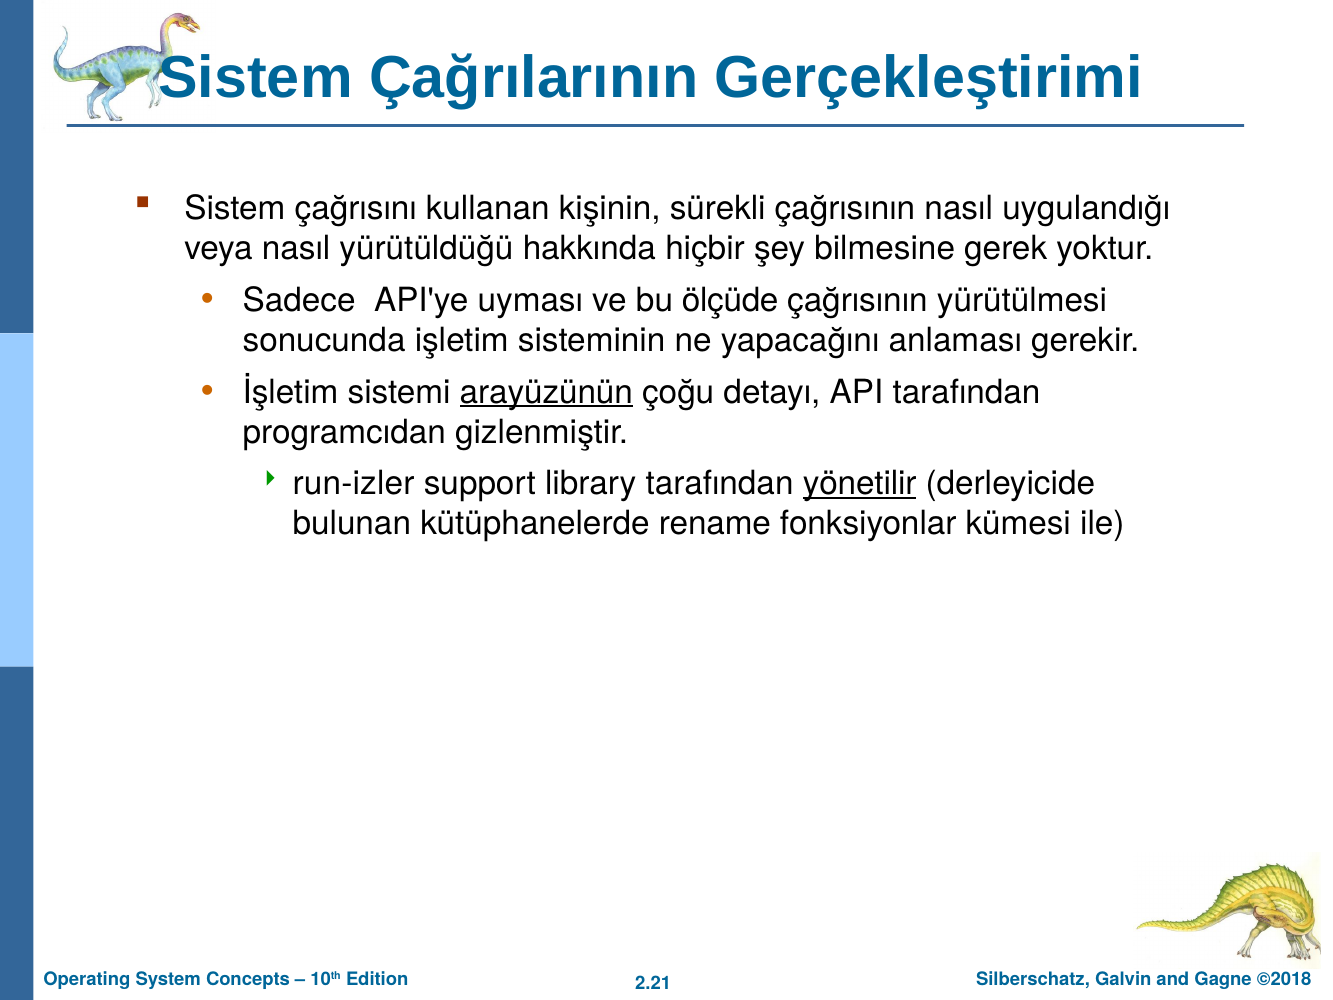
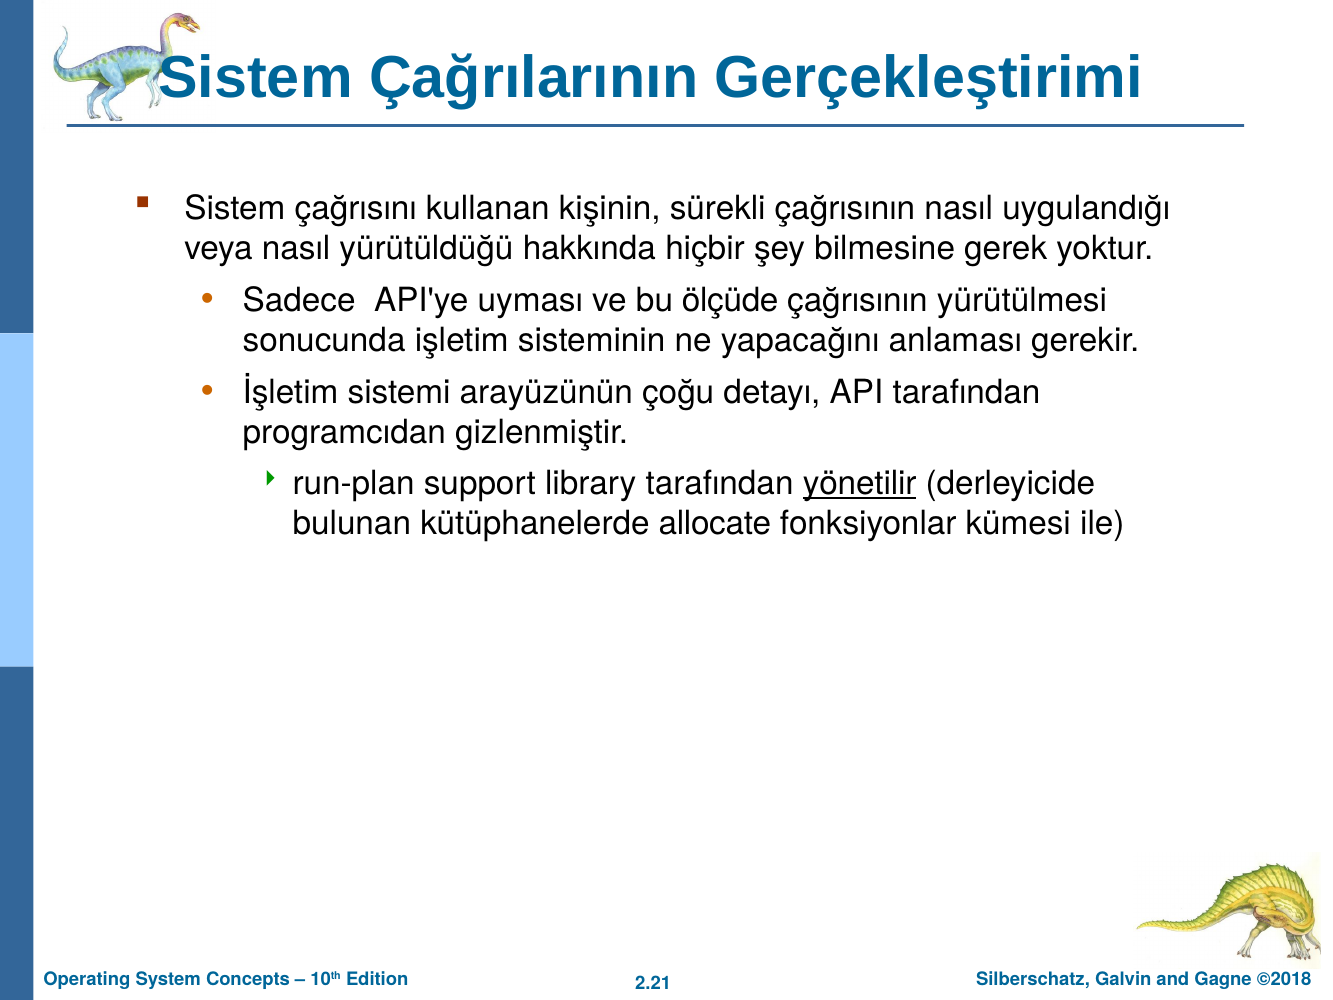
arayüzünün underline: present -> none
run-izler: run-izler -> run-plan
rename: rename -> allocate
